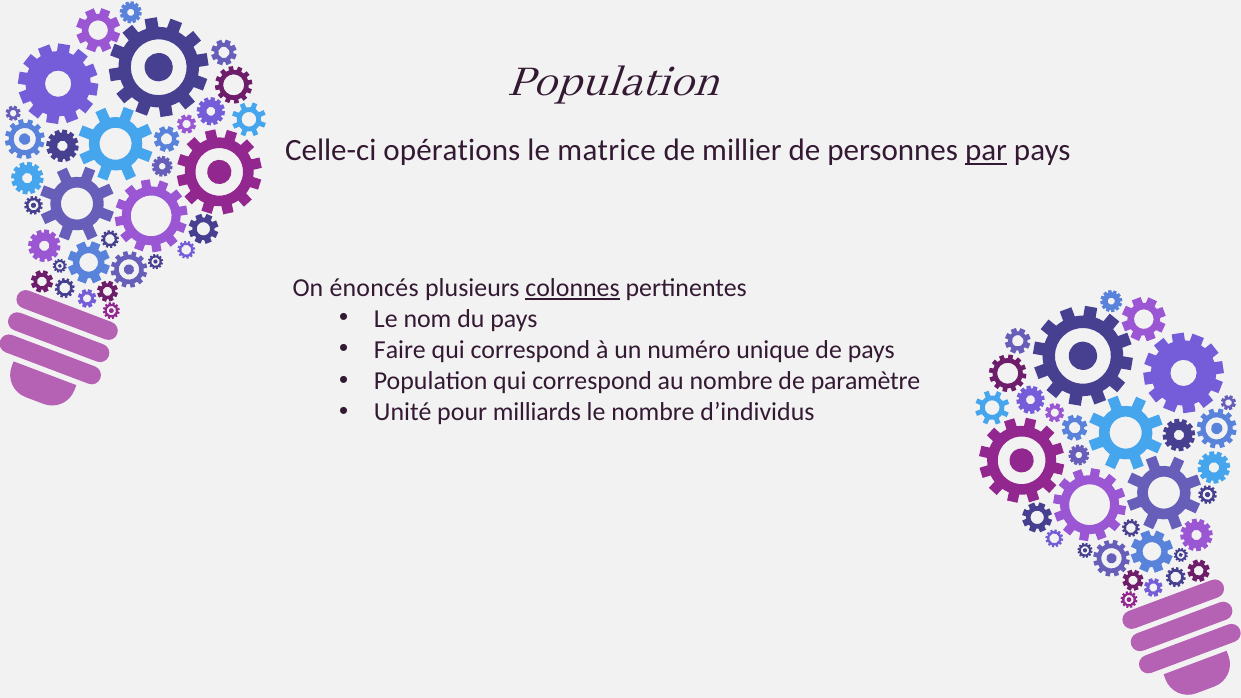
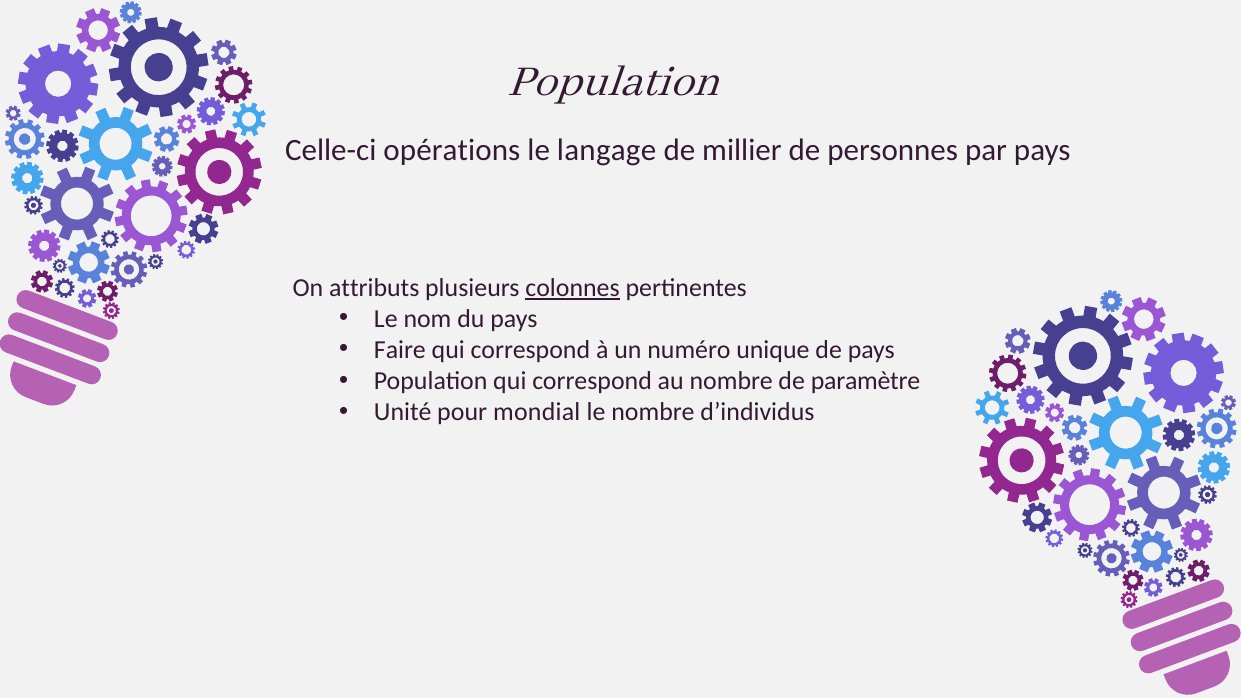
matrice: matrice -> langage
par underline: present -> none
énoncés: énoncés -> attributs
milliards: milliards -> mondial
